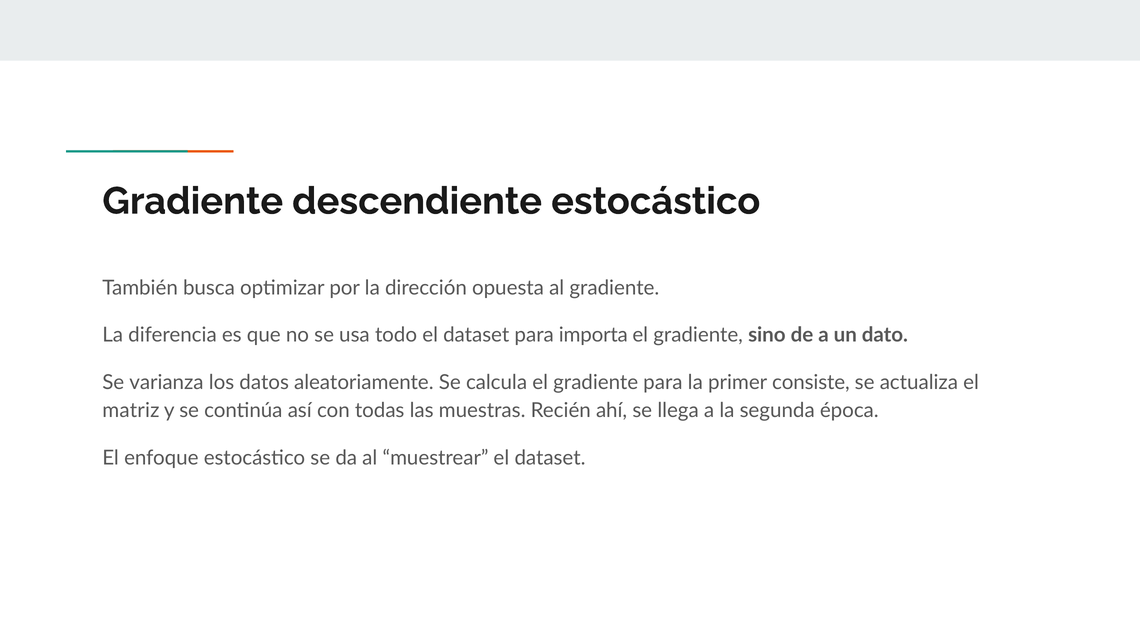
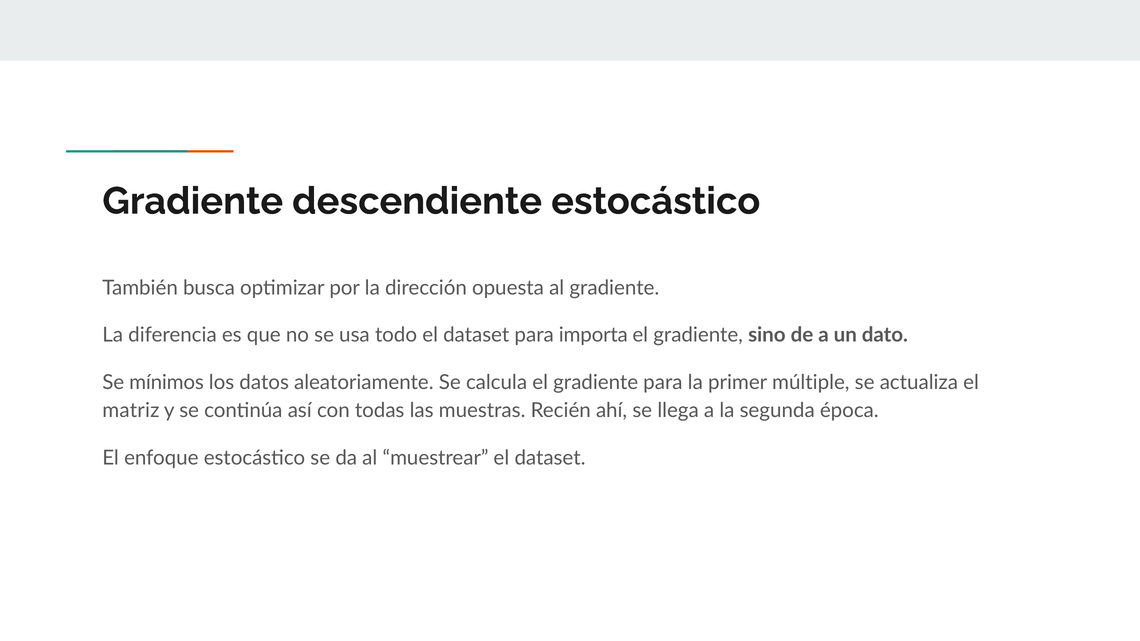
varianza: varianza -> mínimos
consiste: consiste -> múltiple
